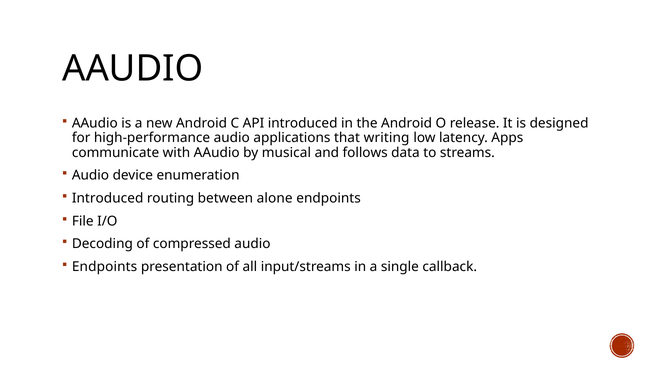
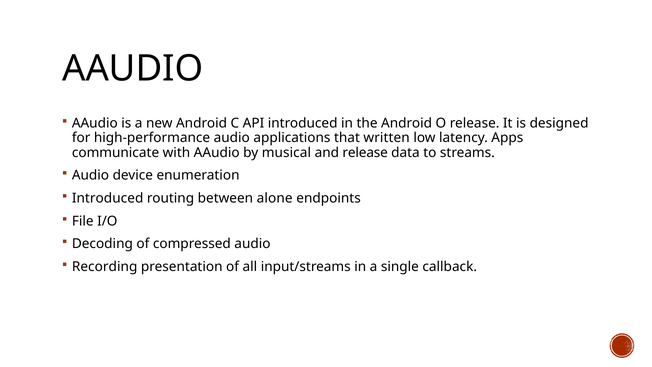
writing: writing -> written
and follows: follows -> release
Endpoints at (105, 267): Endpoints -> Recording
